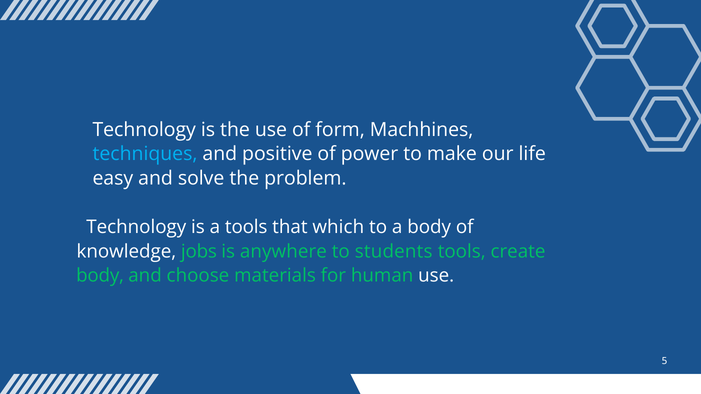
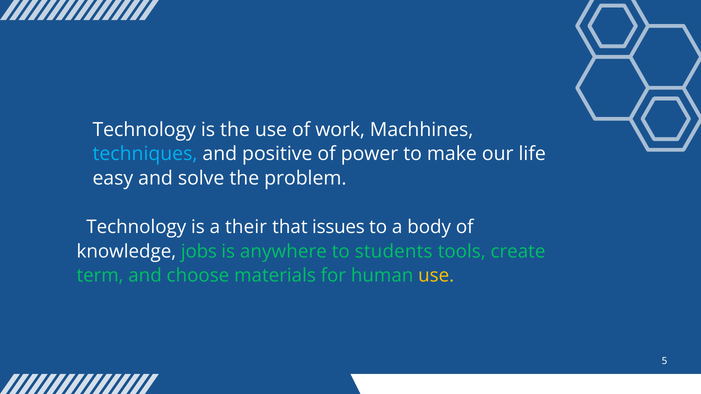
form: form -> work
a tools: tools -> their
which: which -> issues
body at (100, 276): body -> term
use at (436, 276) colour: white -> yellow
